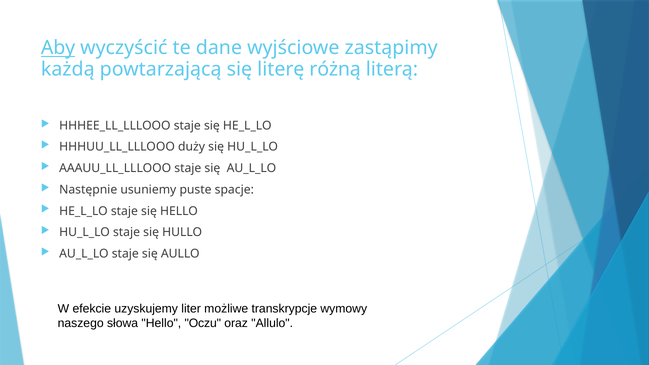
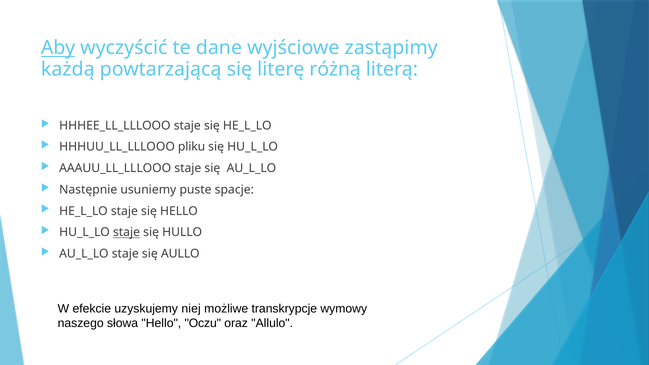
duży: duży -> pliku
staje at (127, 232) underline: none -> present
liter: liter -> niej
